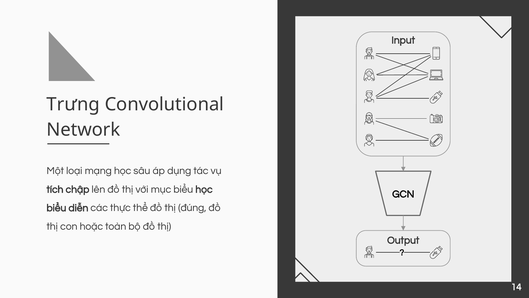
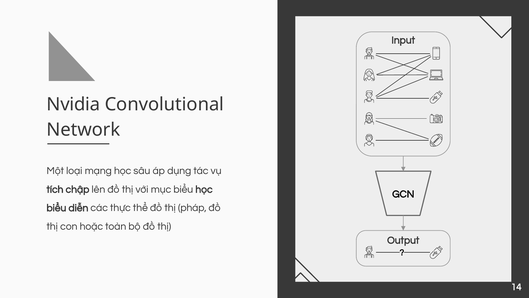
Trưng: Trưng -> Nvidia
đúng: đúng -> pháp
